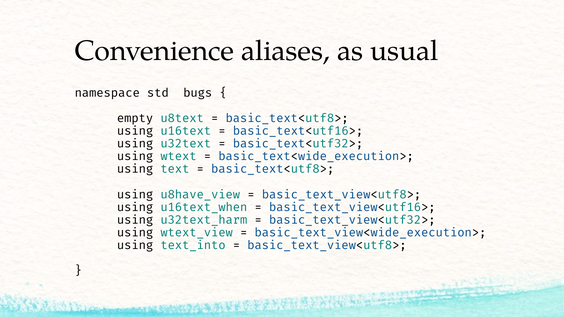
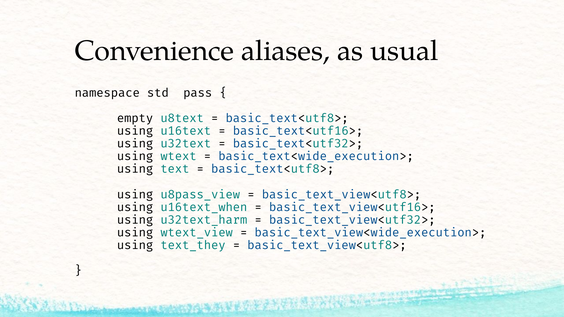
std::bugs: std::bugs -> std::pass
u8have_view: u8have_view -> u8pass_view
text_into: text_into -> text_they
